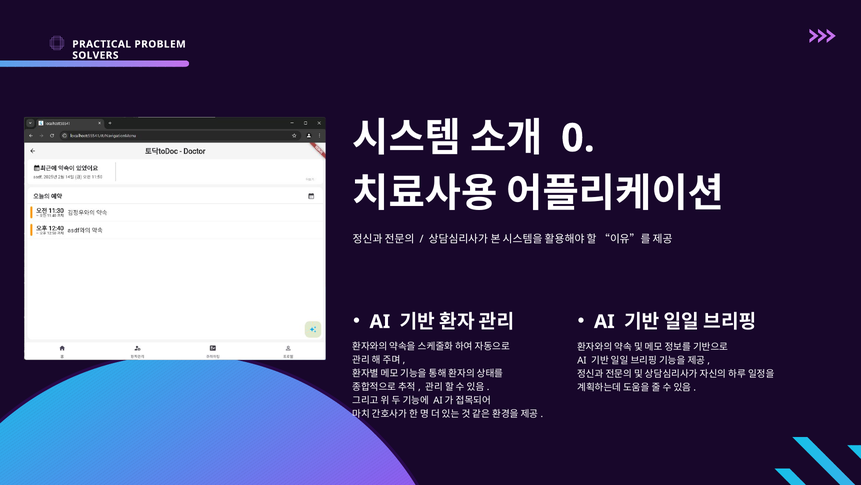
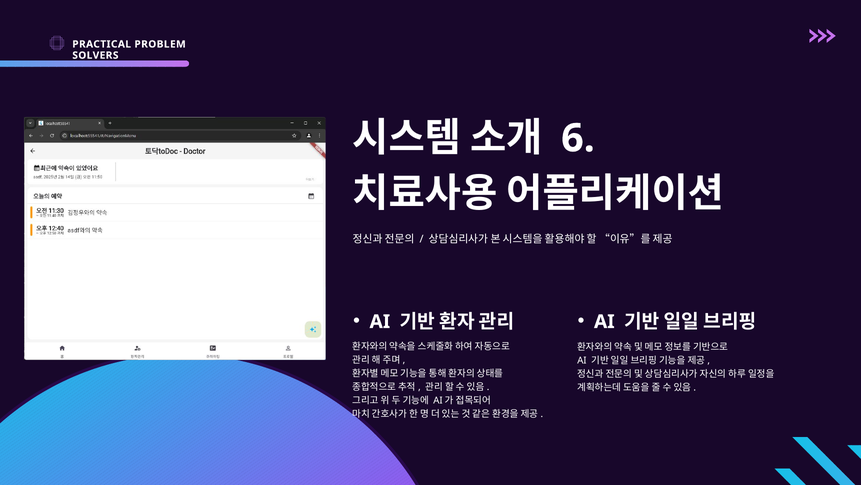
0: 0 -> 6
